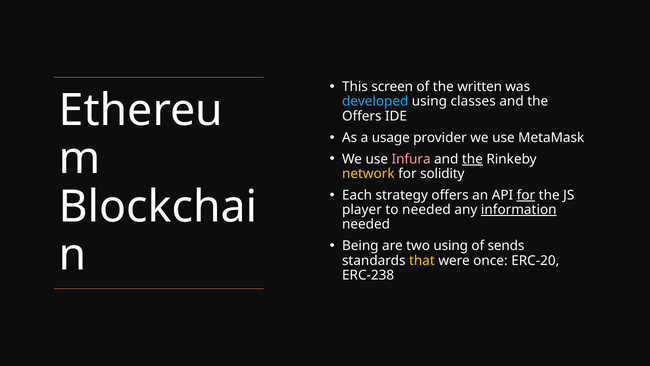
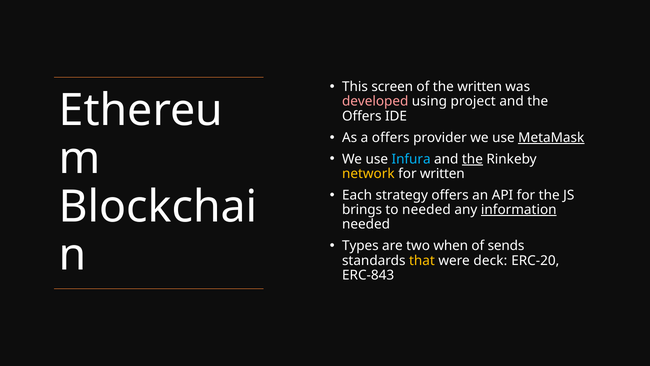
developed colour: light blue -> pink
classes: classes -> project
a usage: usage -> offers
MetaMask underline: none -> present
Infura colour: pink -> light blue
for solidity: solidity -> written
for at (526, 195) underline: present -> none
player: player -> brings
Being: Being -> Types
two using: using -> when
once: once -> deck
ERC-238: ERC-238 -> ERC-843
